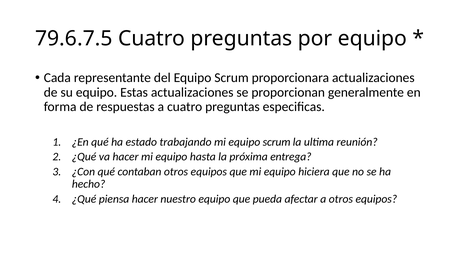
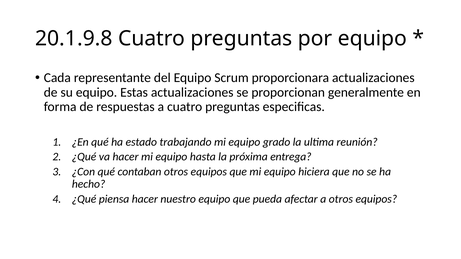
79.6.7.5: 79.6.7.5 -> 20.1.9.8
mi equipo scrum: scrum -> grado
